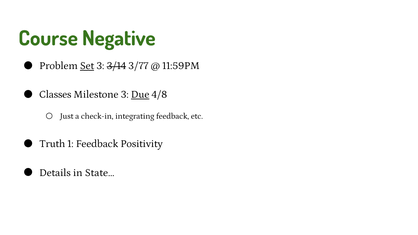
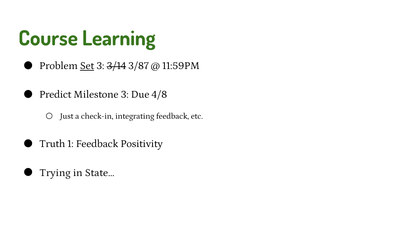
Negative: Negative -> Learning
3/77: 3/77 -> 3/87
Classes: Classes -> Predict
Due underline: present -> none
Details: Details -> Trying
